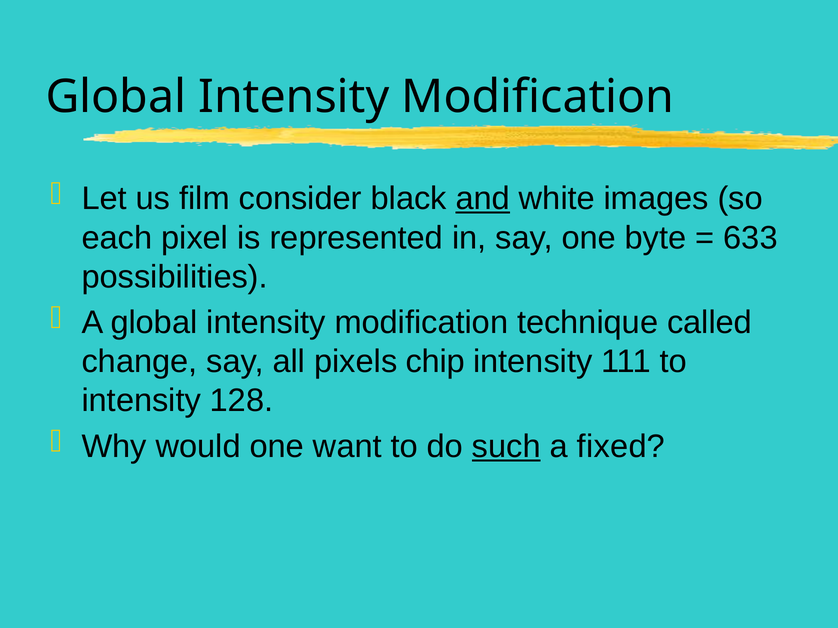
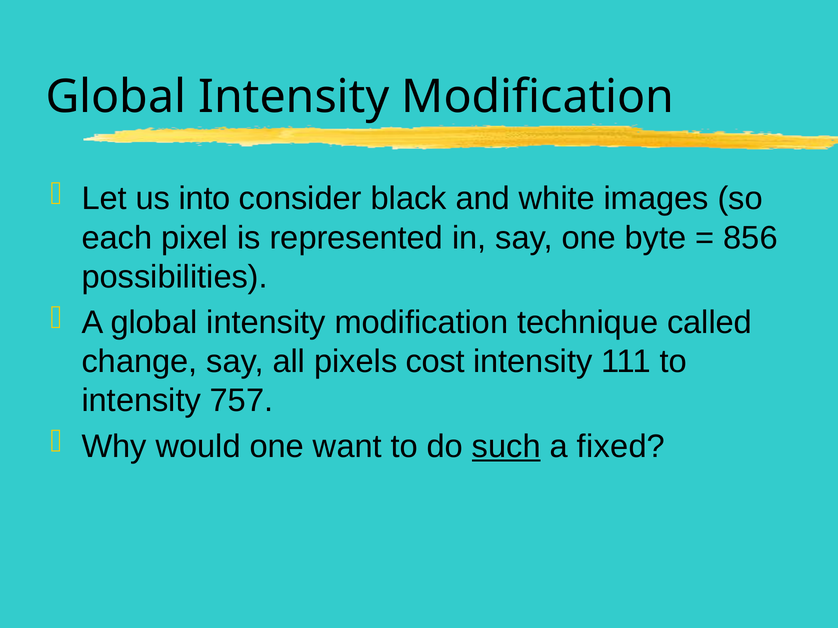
film: film -> into
and underline: present -> none
633: 633 -> 856
chip: chip -> cost
128: 128 -> 757
